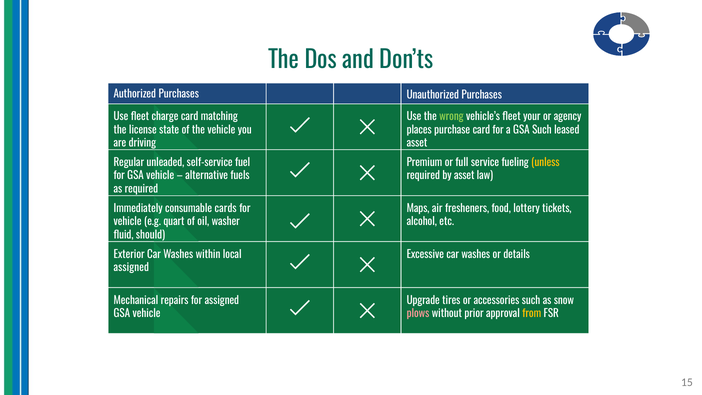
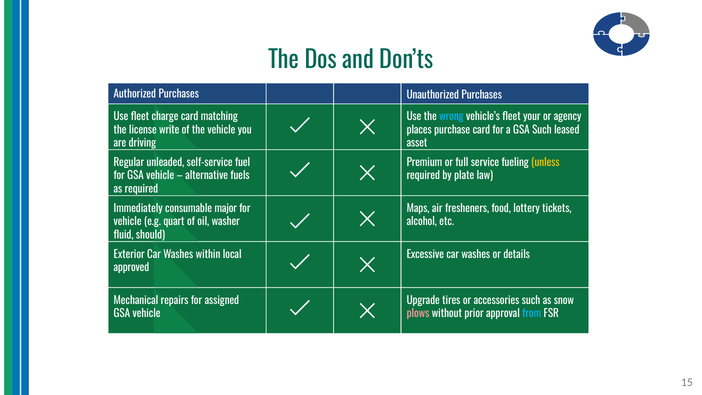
wrong colour: light green -> light blue
state: state -> write
by asset: asset -> plate
cards: cards -> major
assigned at (131, 268): assigned -> approved
from colour: yellow -> light blue
